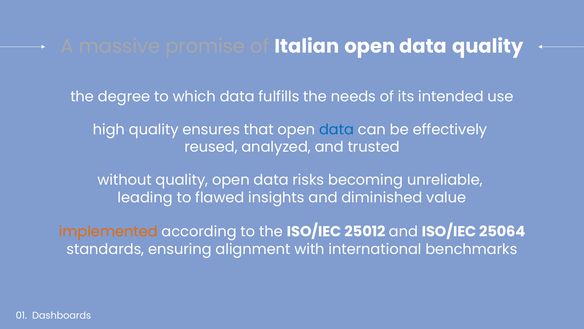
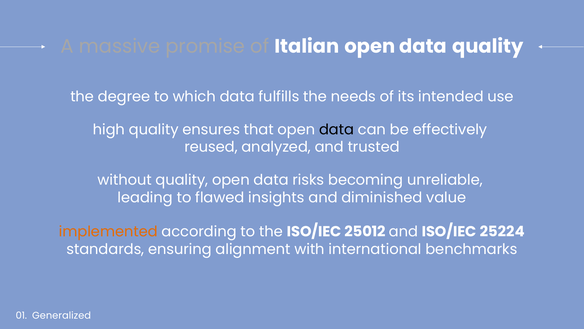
data at (337, 129) colour: blue -> black
25064: 25064 -> 25224
Dashboards: Dashboards -> Generalized
